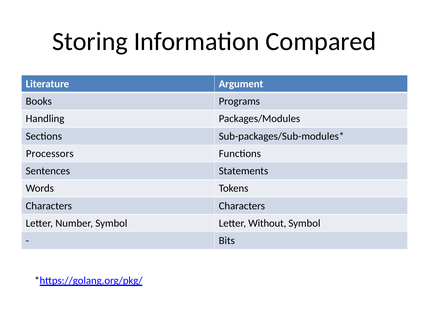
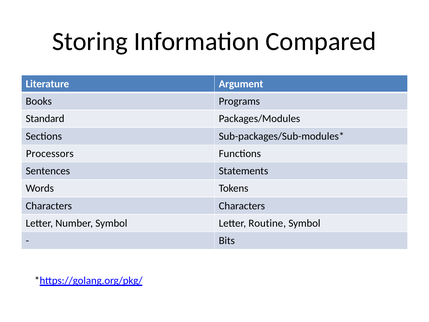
Handling: Handling -> Standard
Without: Without -> Routine
